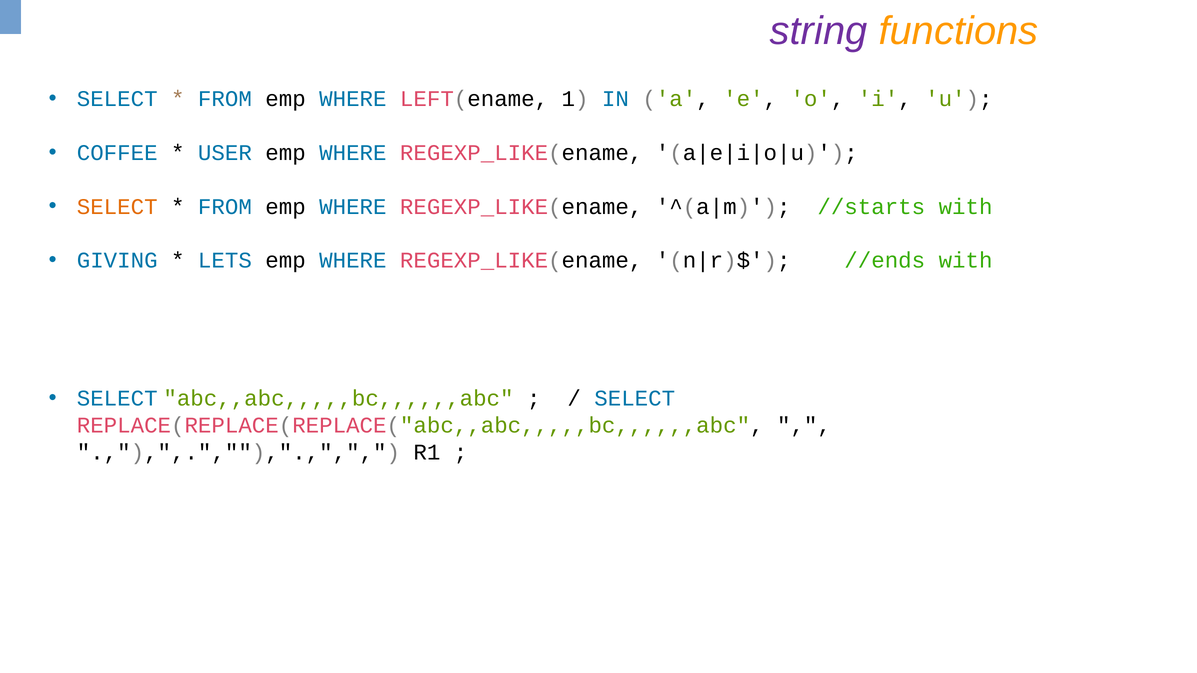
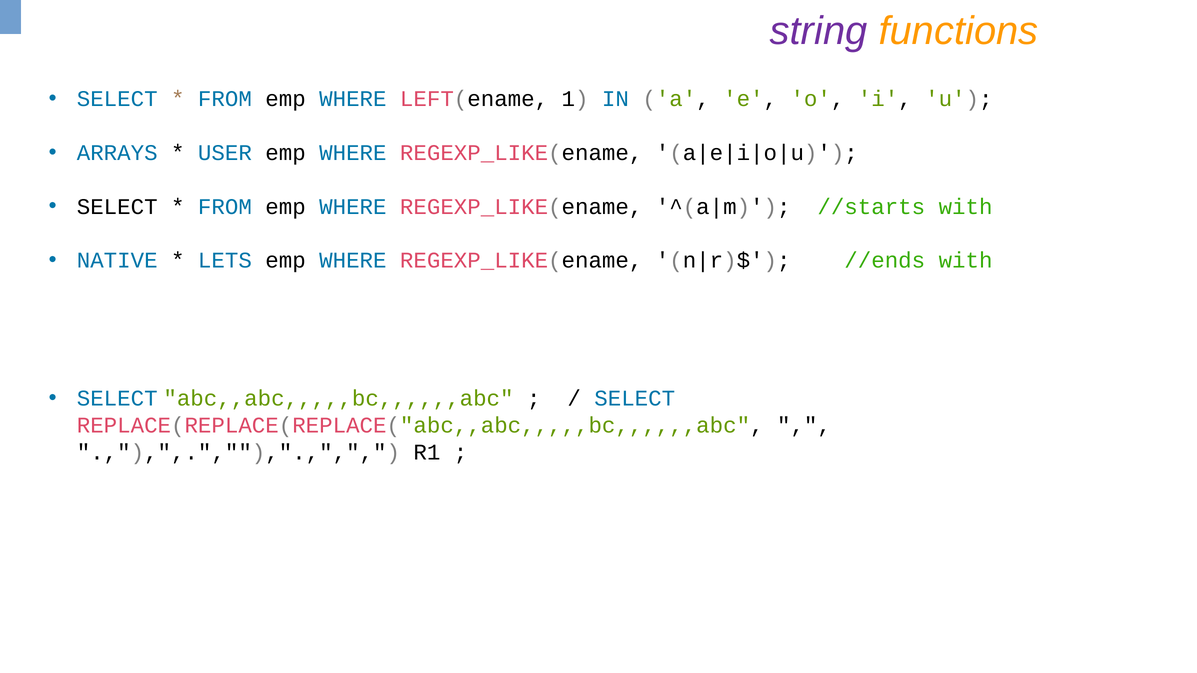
COFFEE: COFFEE -> ARRAYS
SELECT at (117, 207) colour: orange -> black
GIVING: GIVING -> NATIVE
